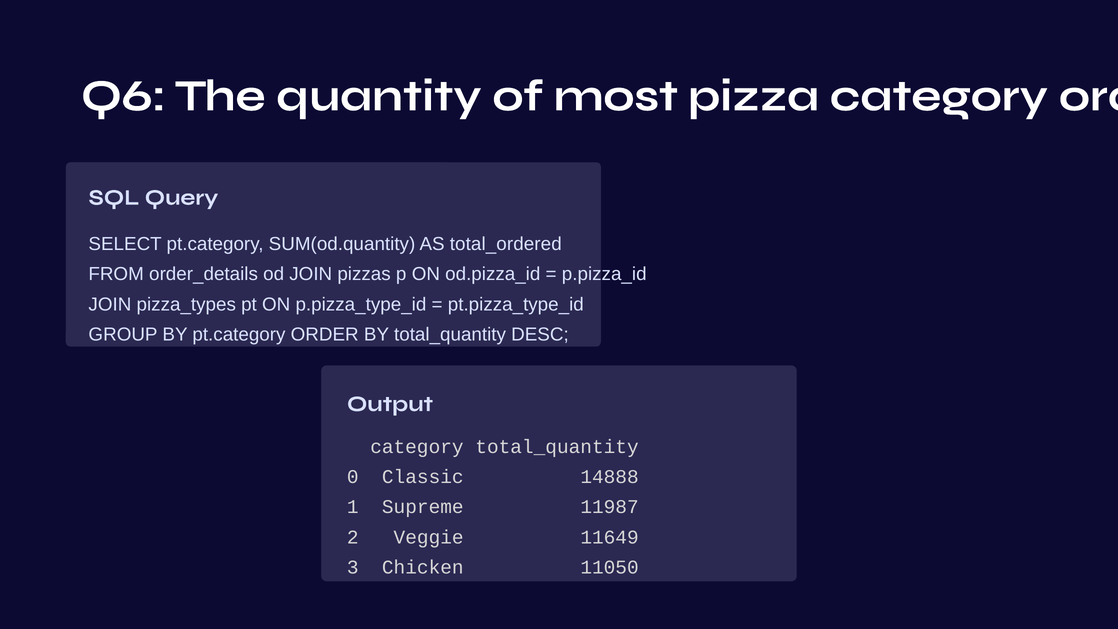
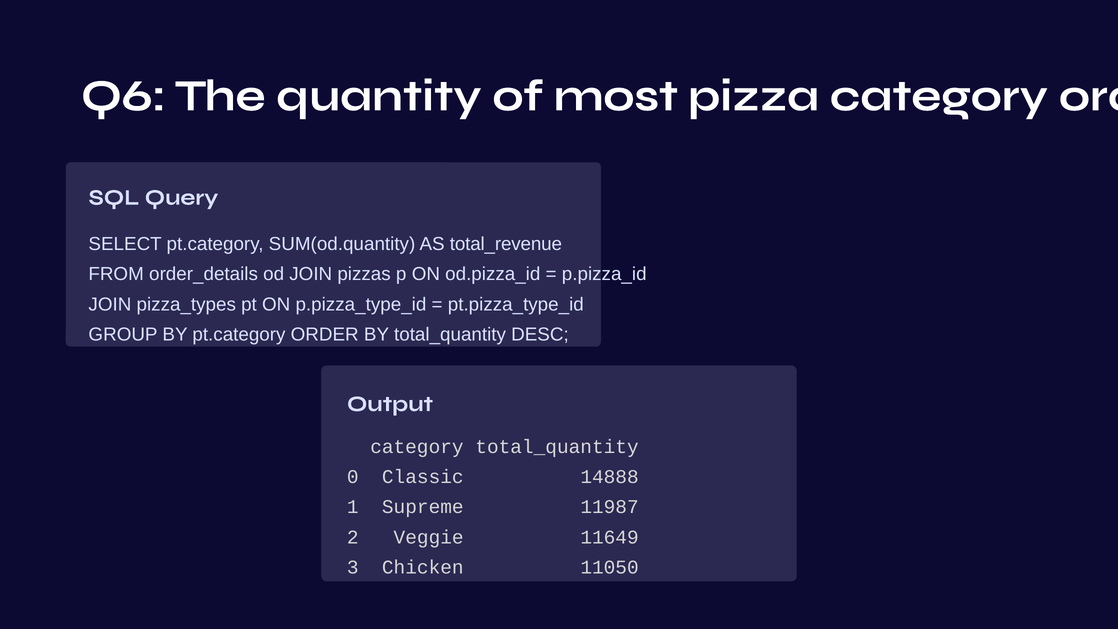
total_ordered: total_ordered -> total_revenue
